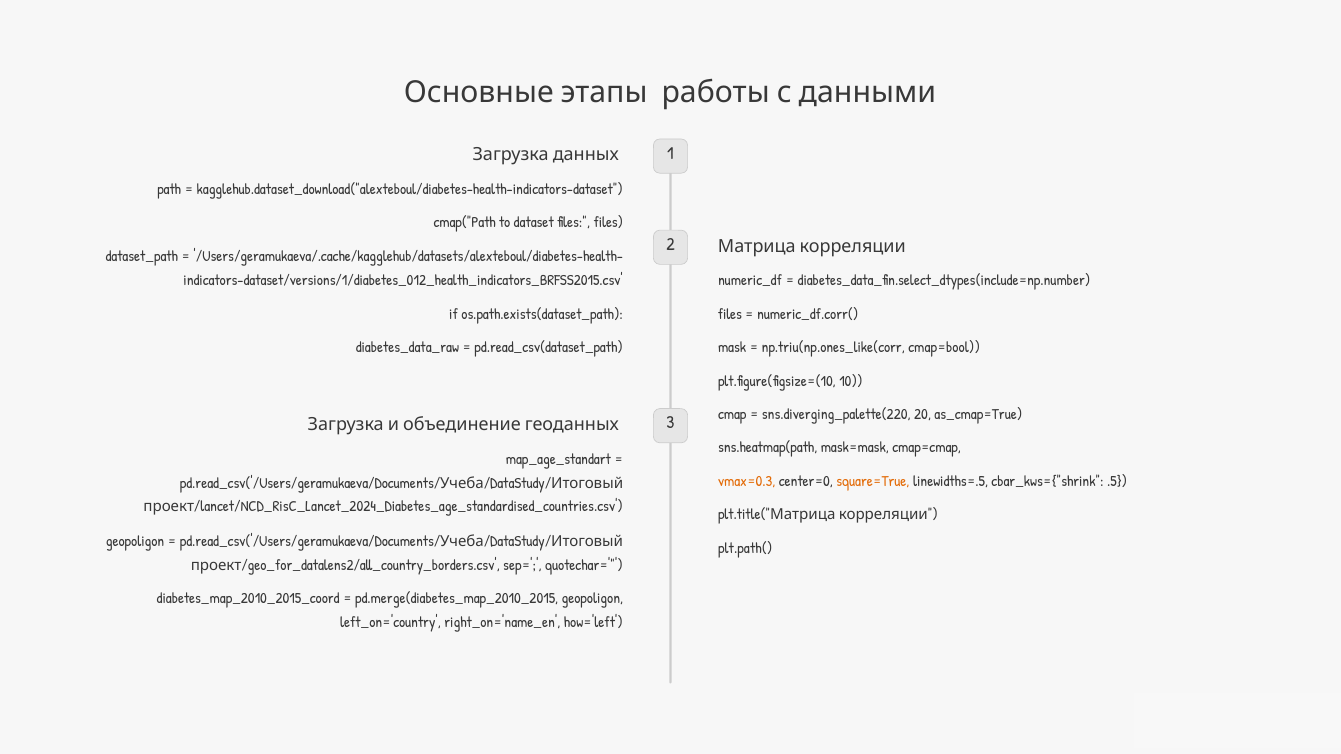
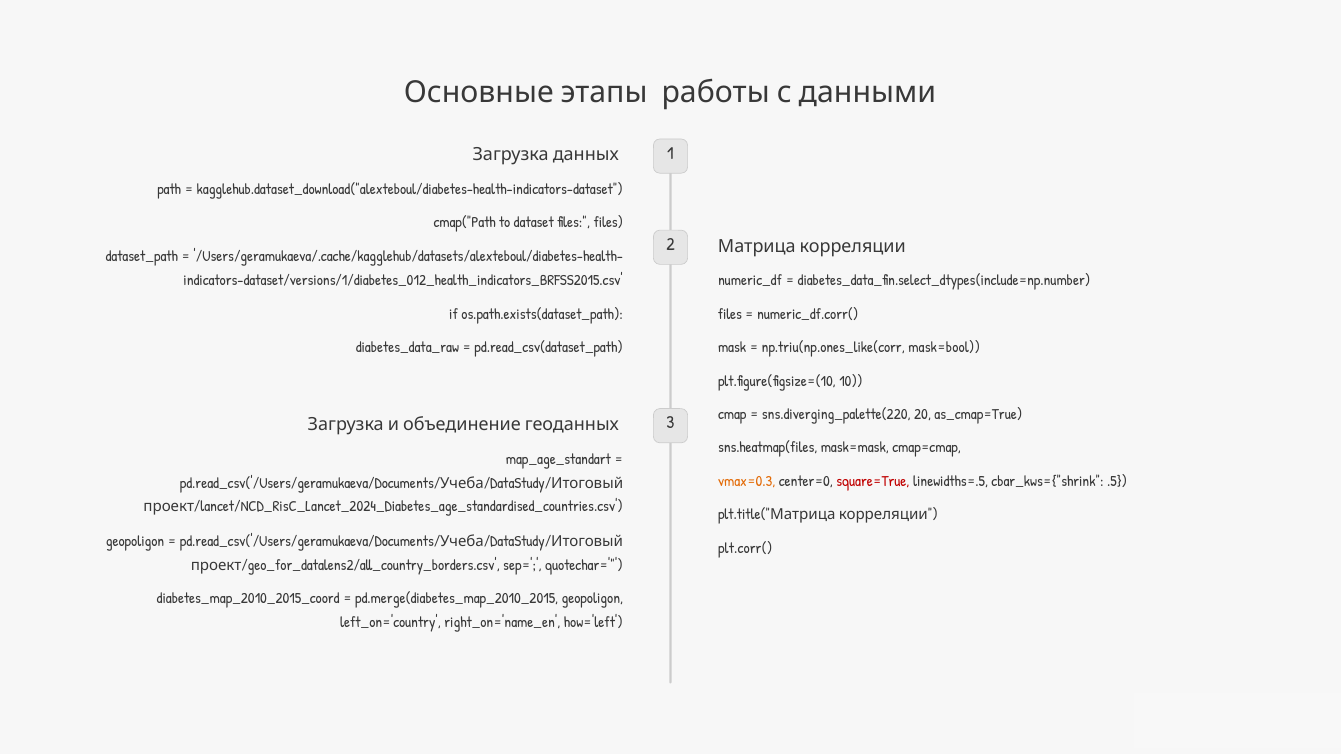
cmap=bool: cmap=bool -> mask=bool
sns.heatmap(path: sns.heatmap(path -> sns.heatmap(files
square=True colour: orange -> red
plt.path(: plt.path( -> plt.corr(
